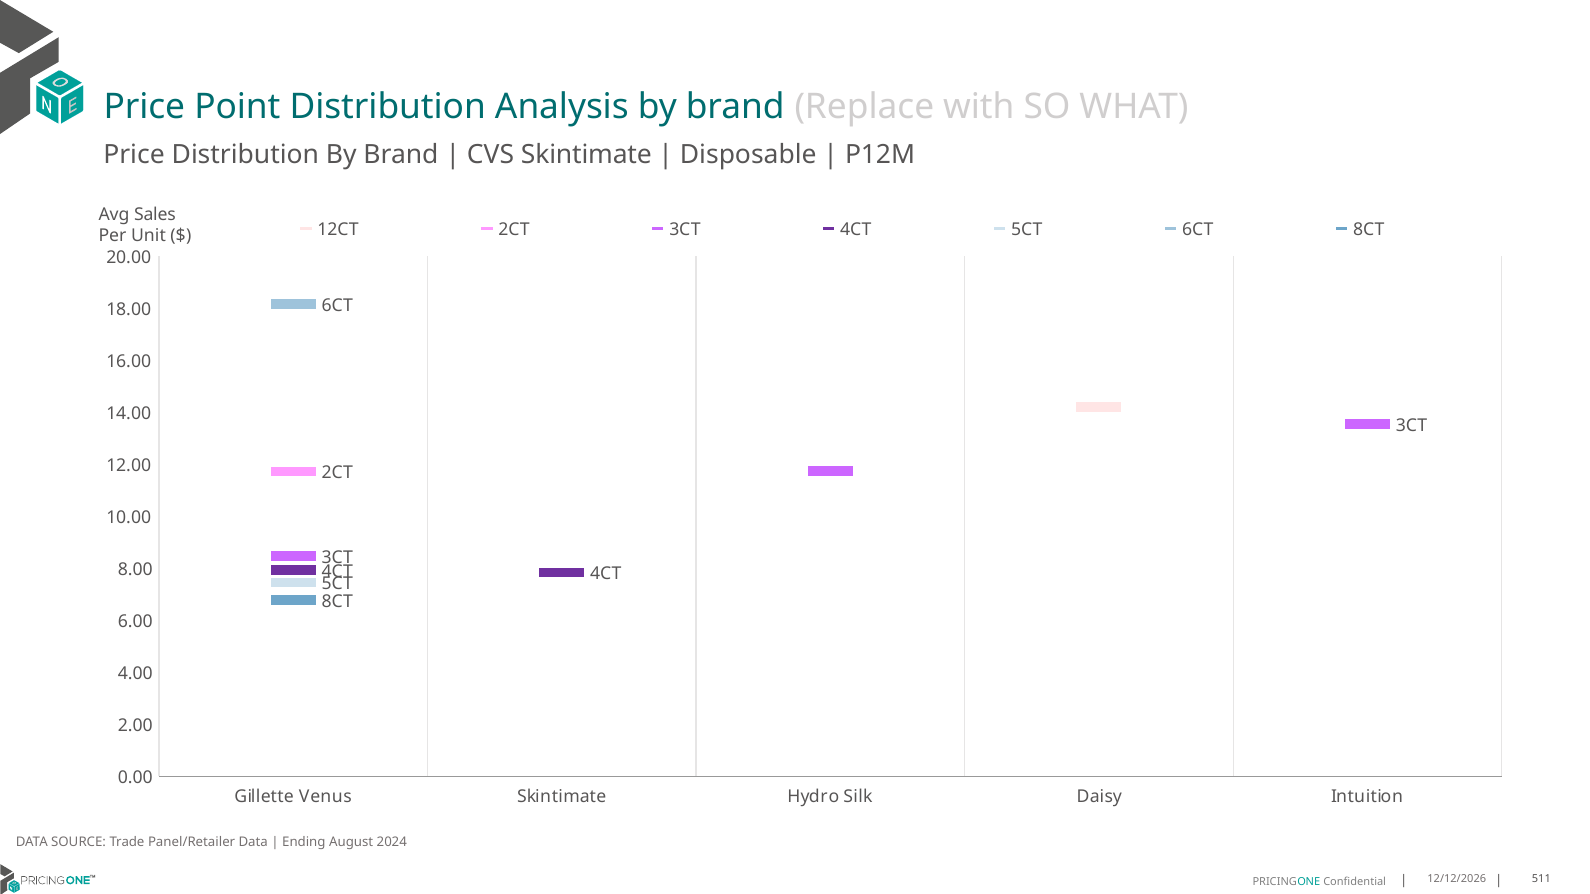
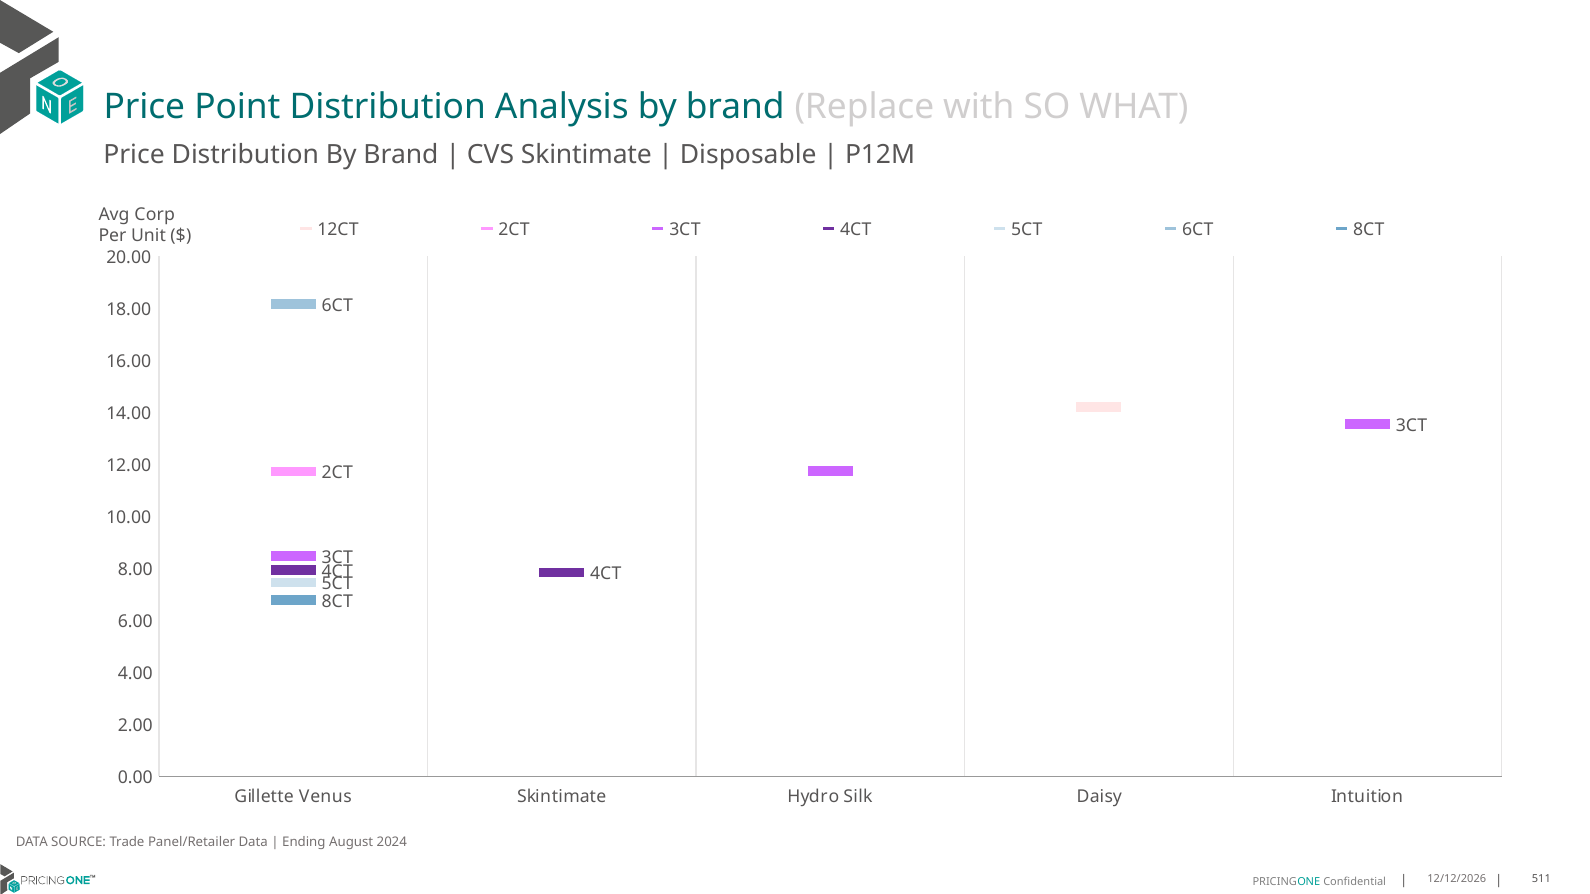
Sales: Sales -> Corp
